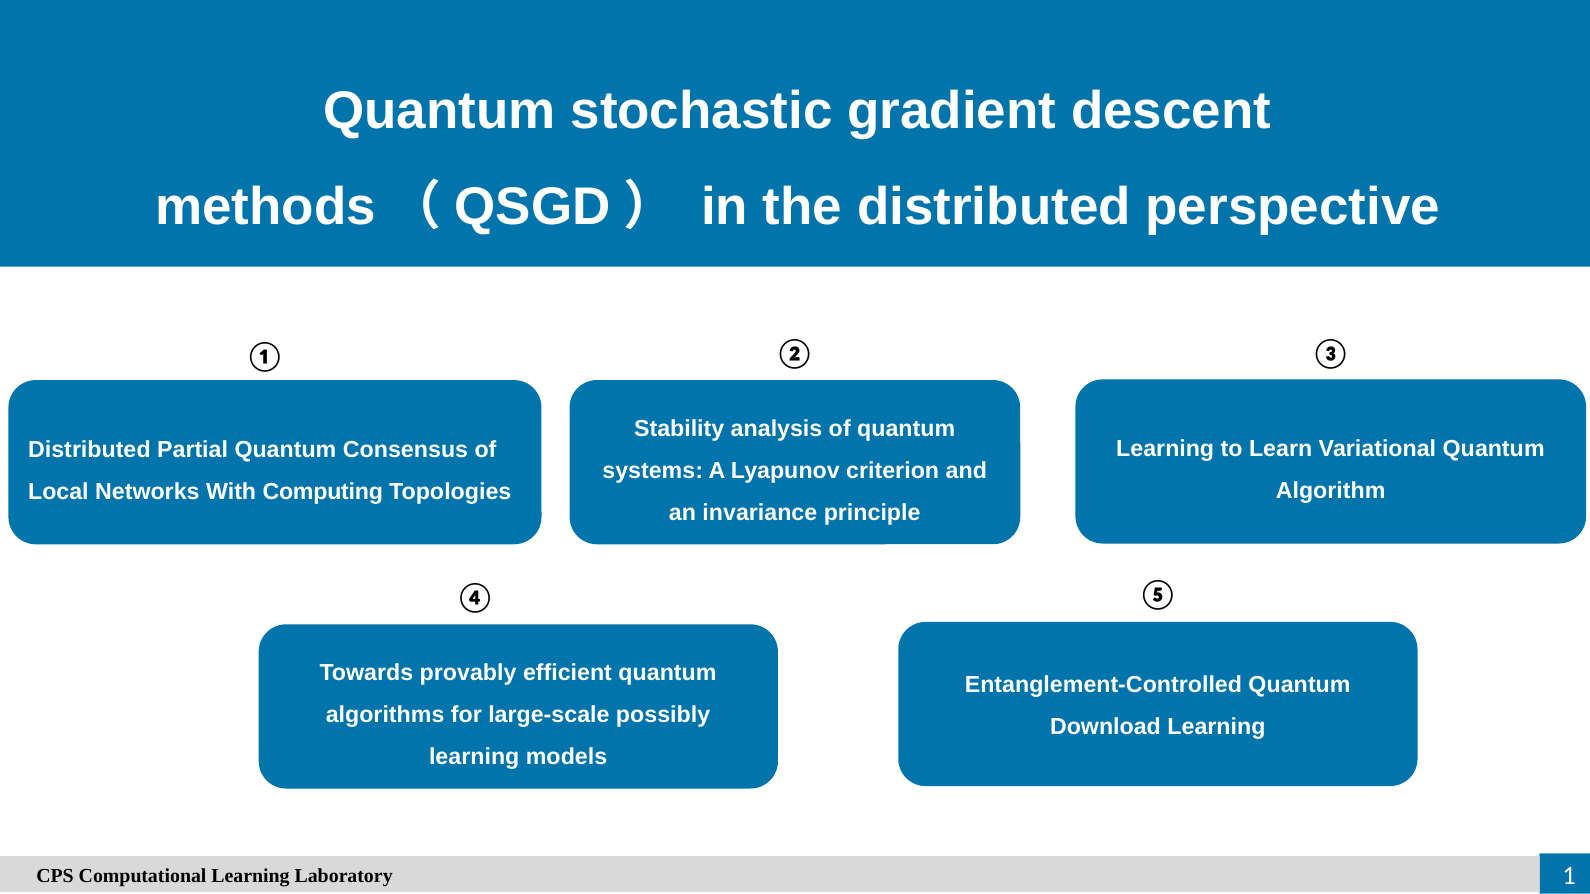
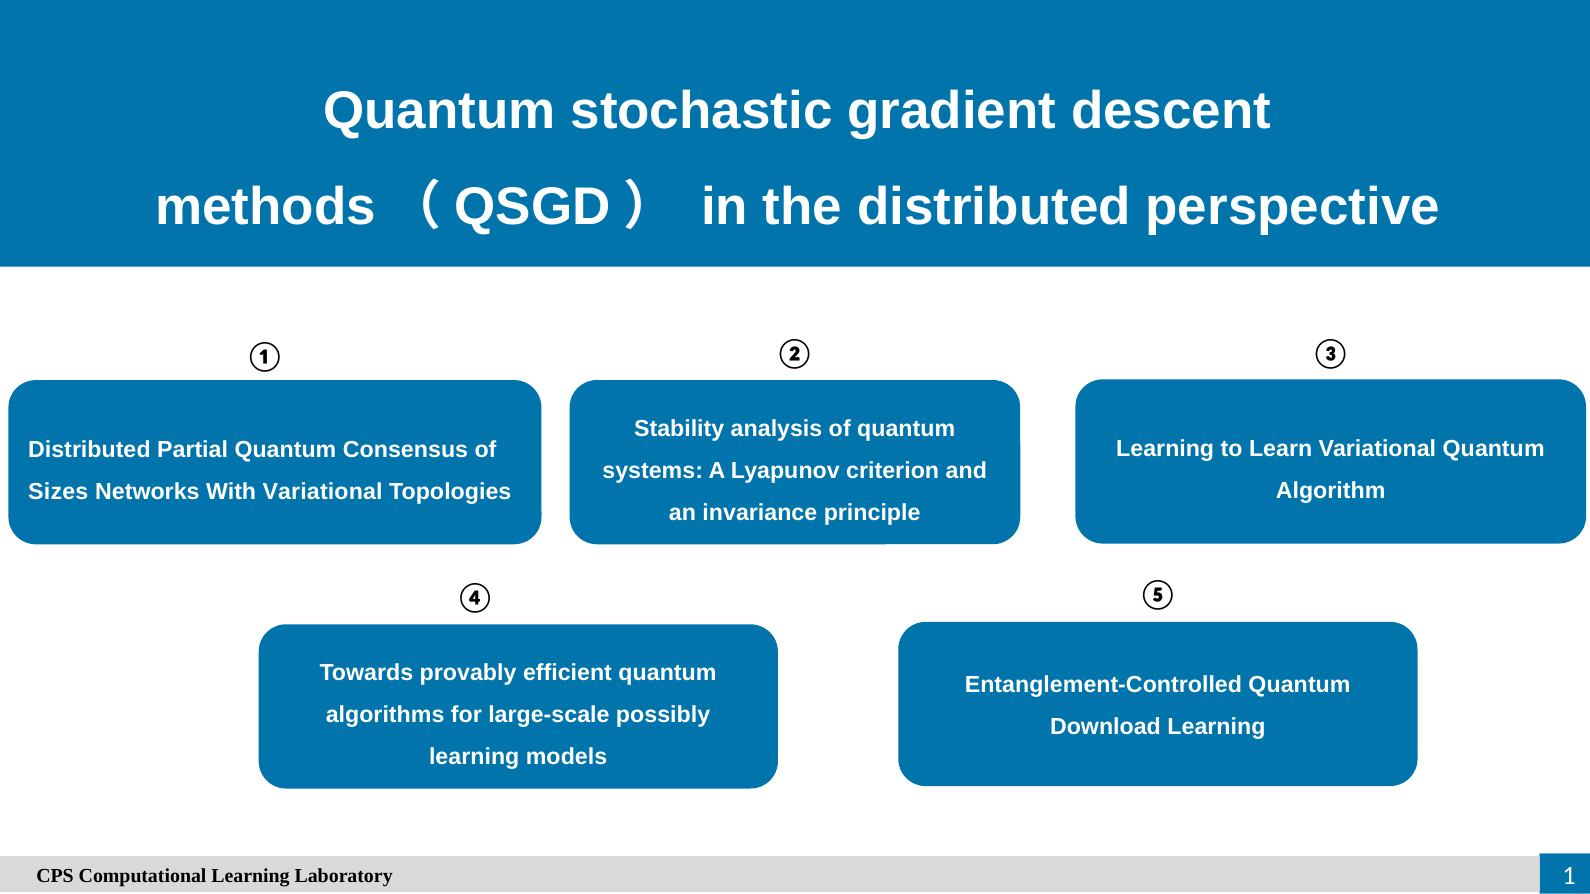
Local: Local -> Sizes
With Computing: Computing -> Variational
